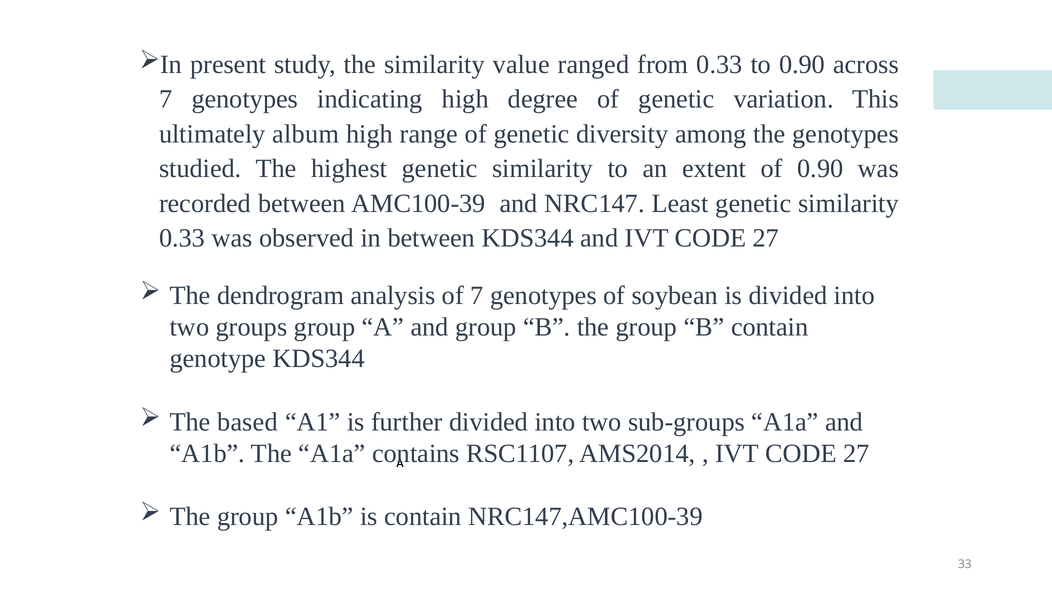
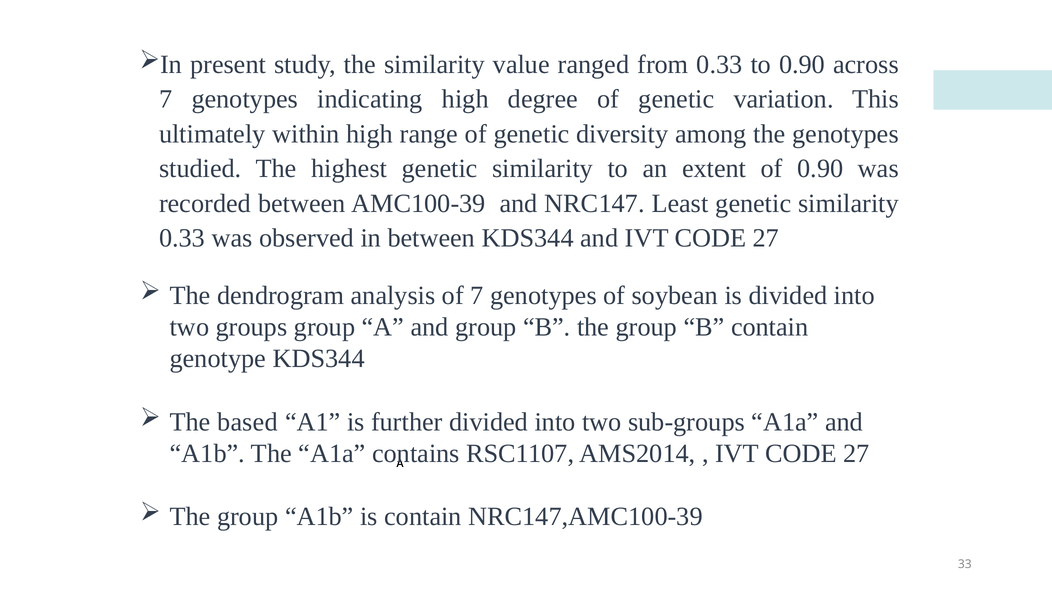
album: album -> within
